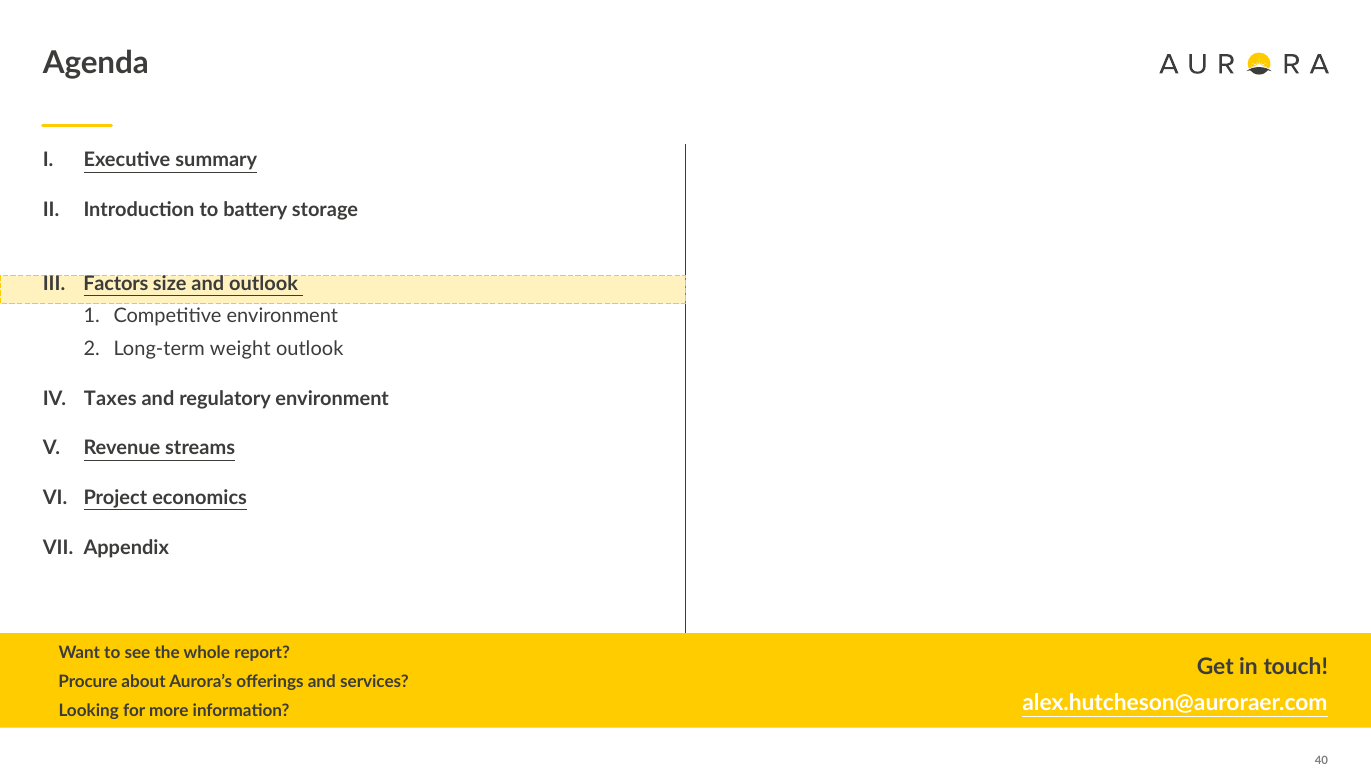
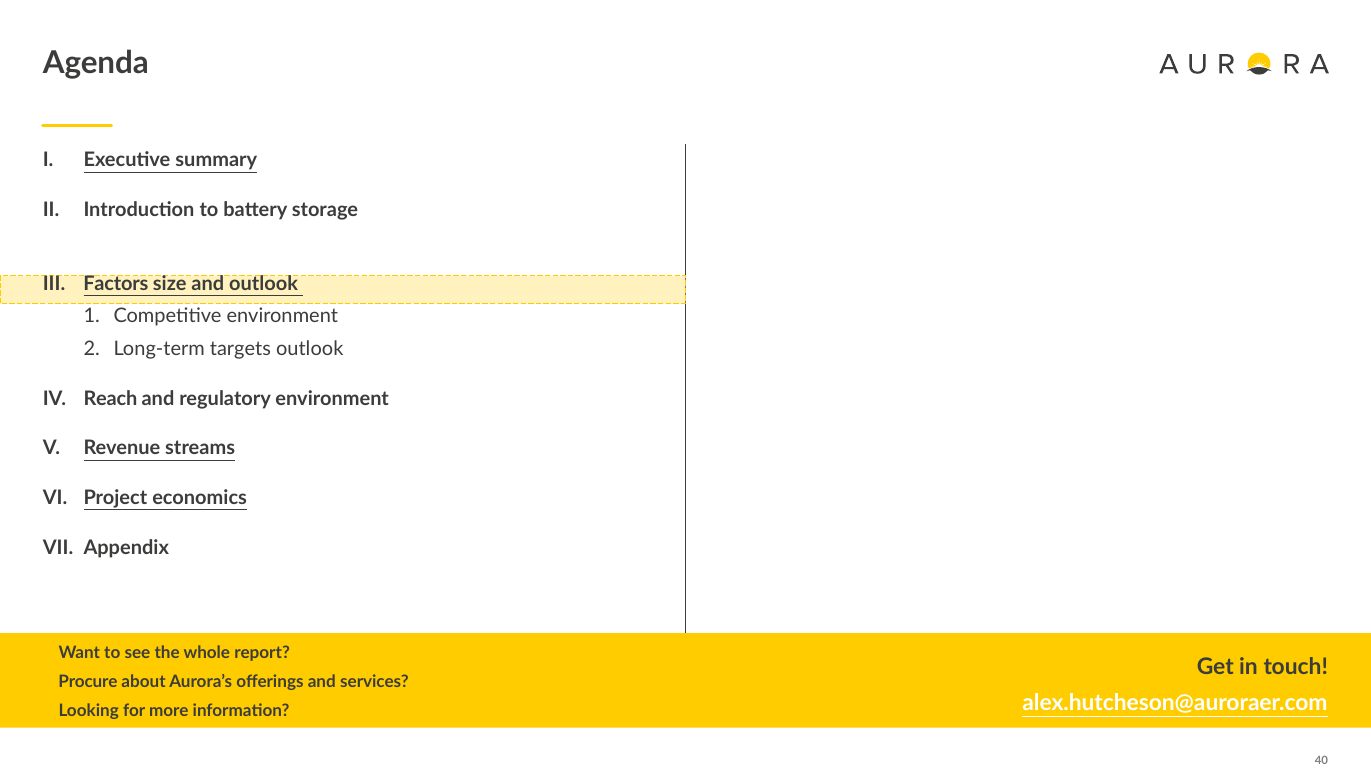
weight: weight -> targets
Taxes: Taxes -> Reach
